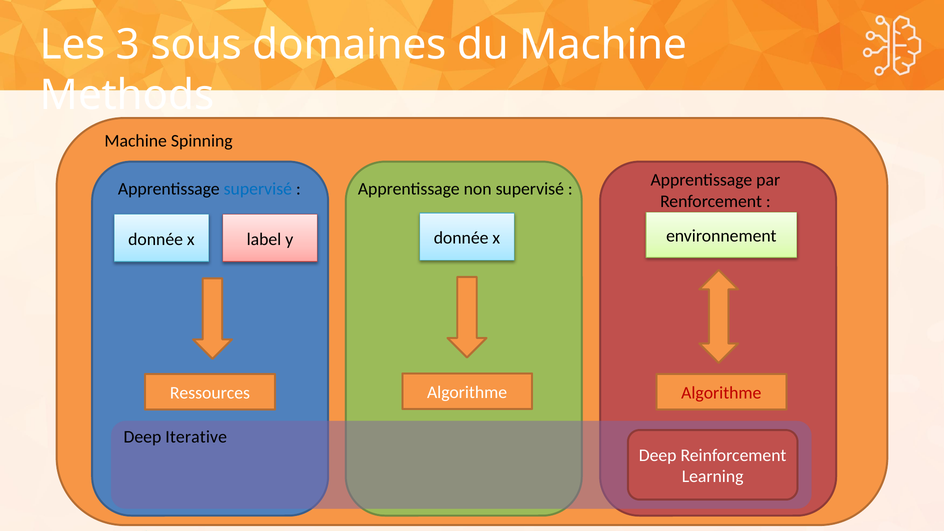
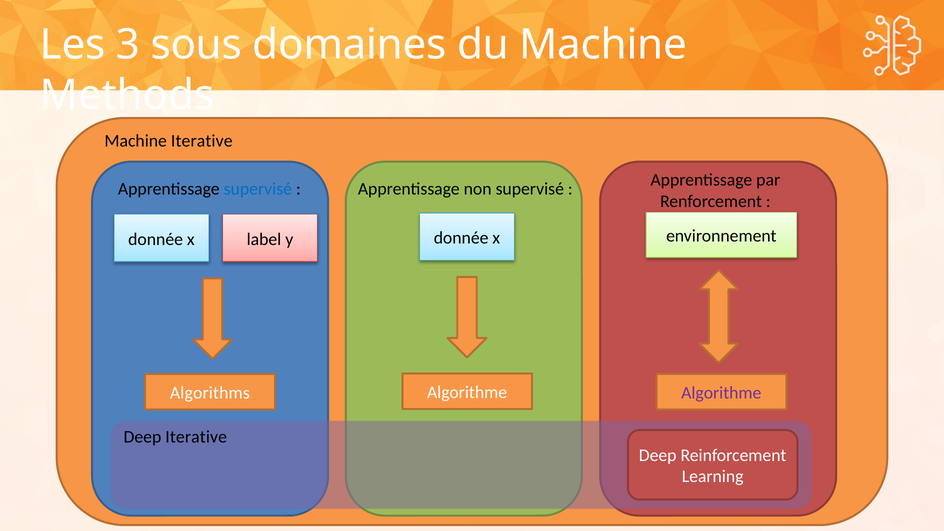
Machine Spinning: Spinning -> Iterative
Ressources: Ressources -> Algorithms
Algorithme at (721, 393) colour: red -> purple
